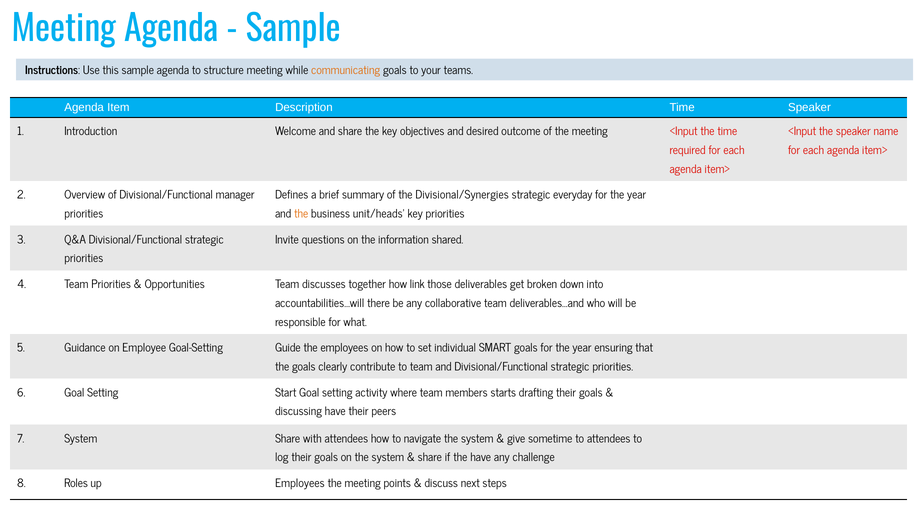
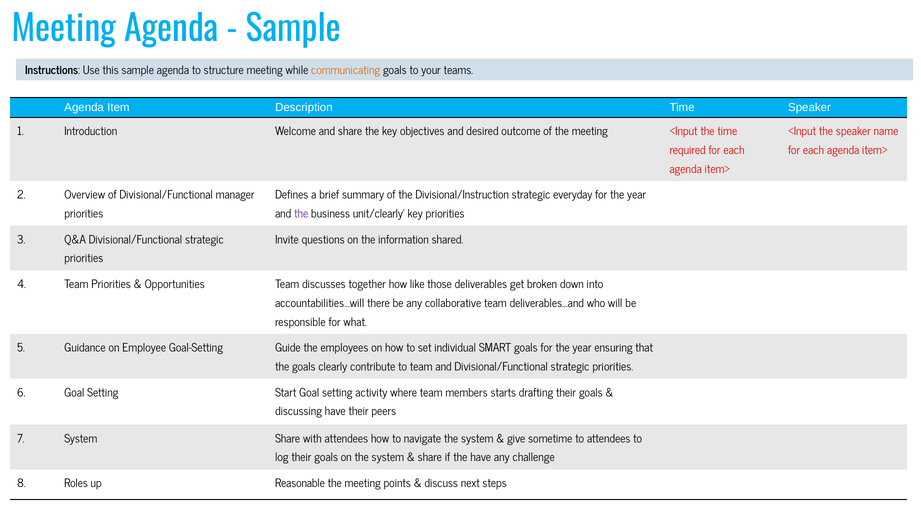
Divisional/Synergies: Divisional/Synergies -> Divisional/Instruction
the at (301, 214) colour: orange -> purple
unit/heads: unit/heads -> unit/clearly
link: link -> like
up Employees: Employees -> Reasonable
